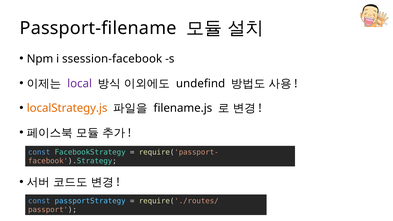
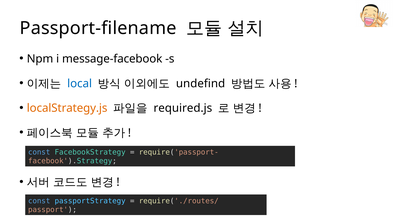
ssession-facebook: ssession-facebook -> message-facebook
local colour: purple -> blue
filename.js: filename.js -> required.js
